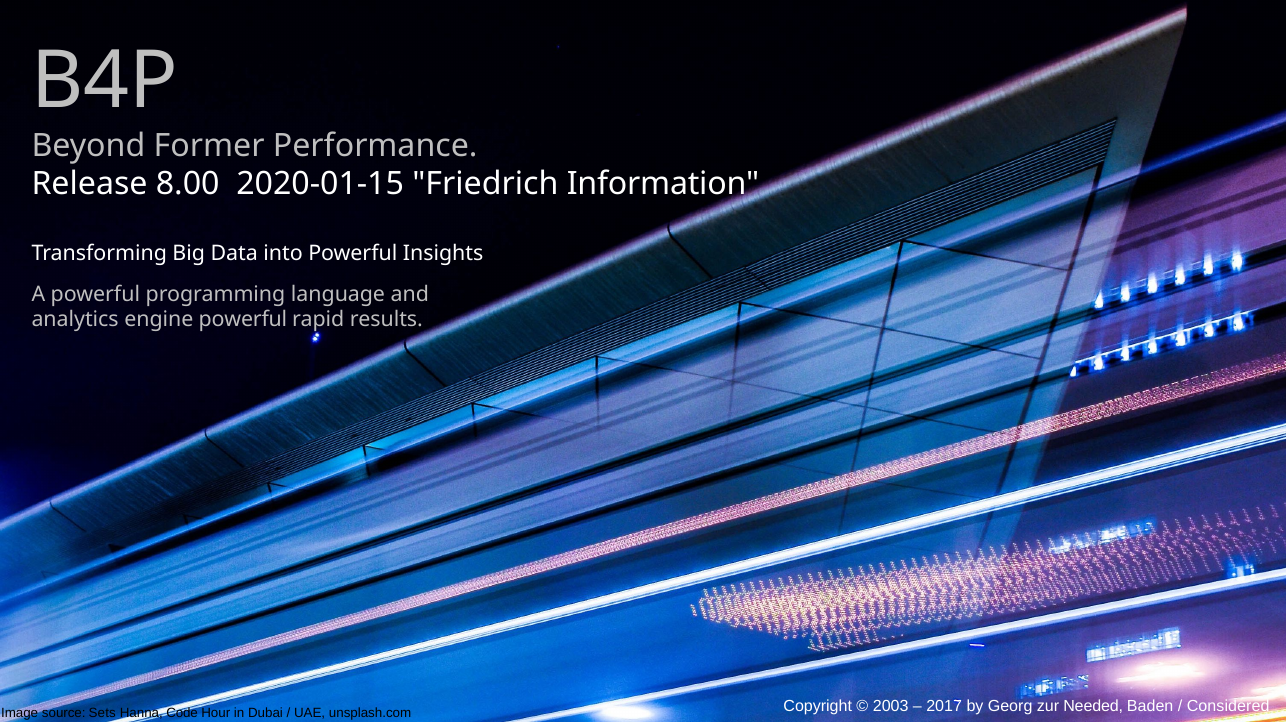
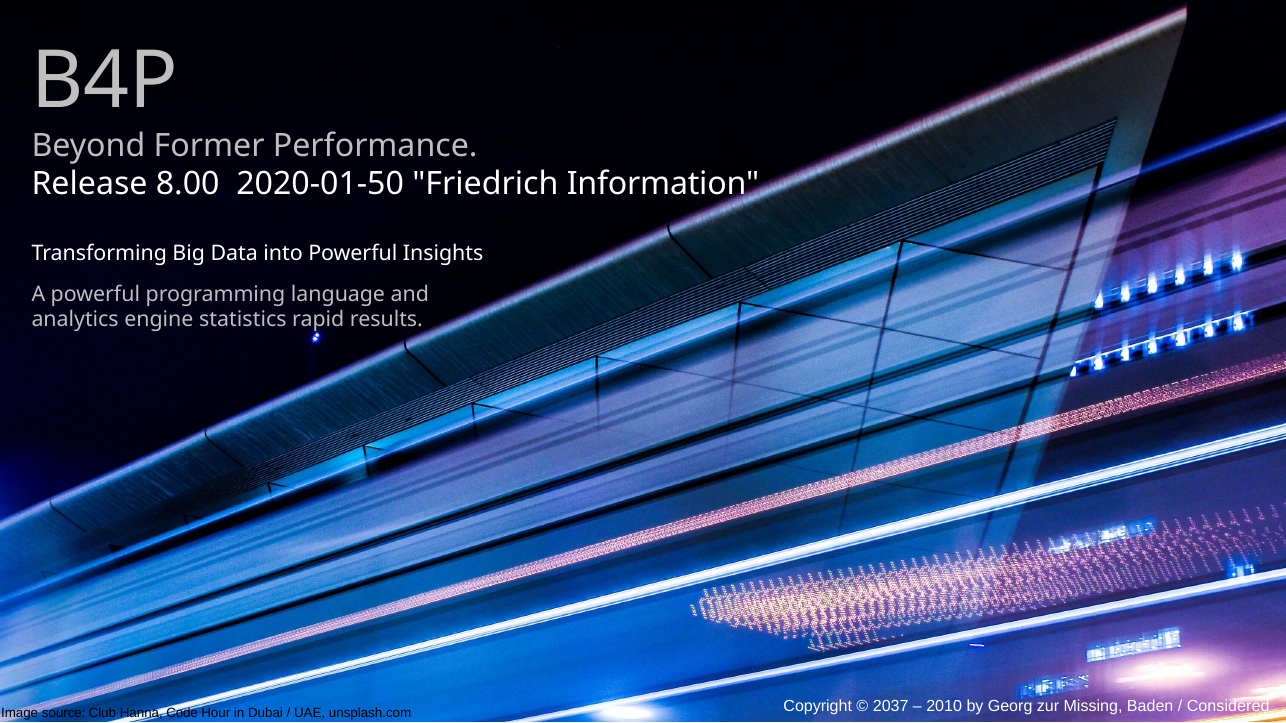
2020-01-15: 2020-01-15 -> 2020-01-50
engine powerful: powerful -> statistics
2003: 2003 -> 2037
2017: 2017 -> 2010
Needed: Needed -> Missing
Sets: Sets -> Club
